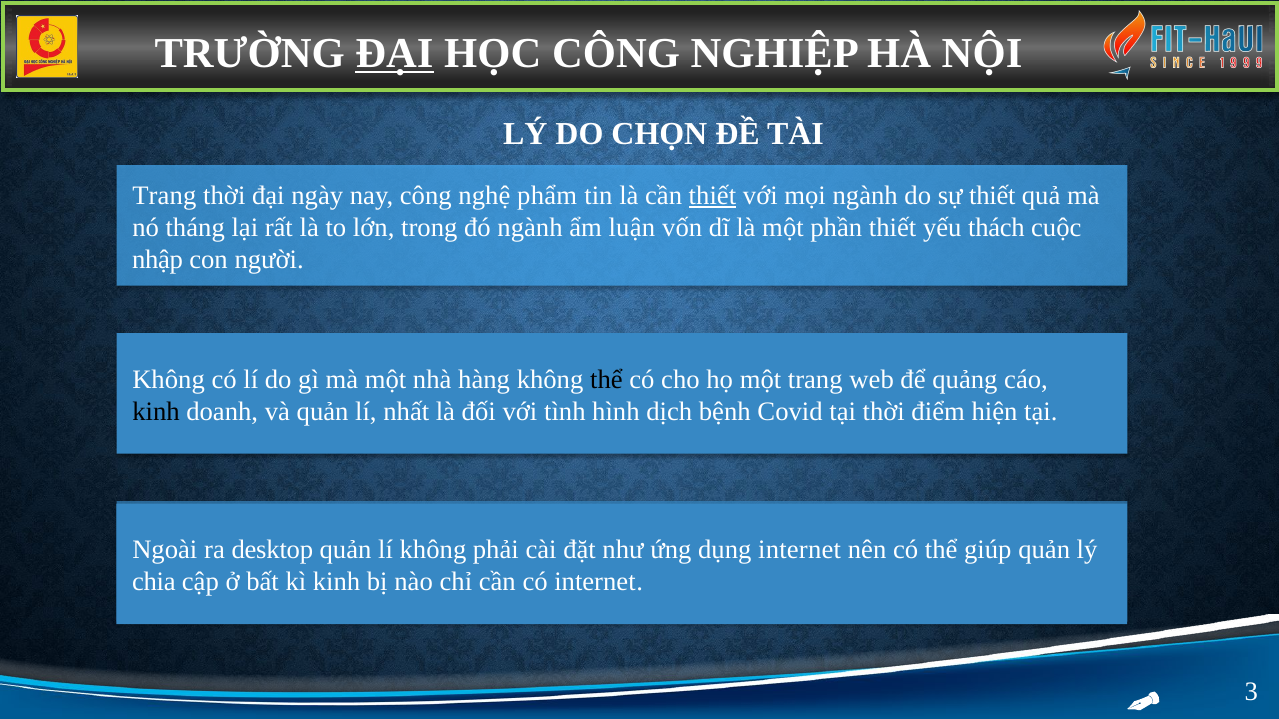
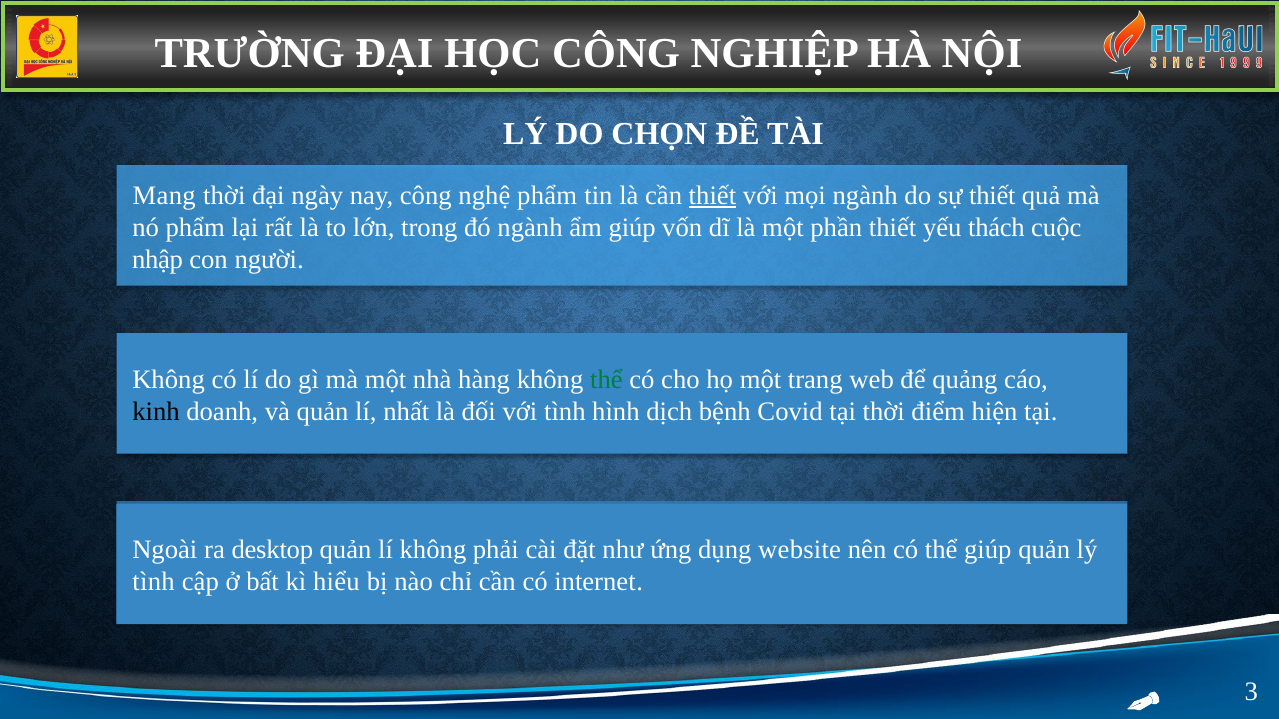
ĐẠI at (394, 54) underline: present -> none
Trang at (164, 195): Trang -> Mang
nó tháng: tháng -> phẩm
ẩm luận: luận -> giúp
thể at (606, 379) colour: black -> green
dụng internet: internet -> website
chia at (154, 582): chia -> tình
kì kinh: kinh -> hiểu
